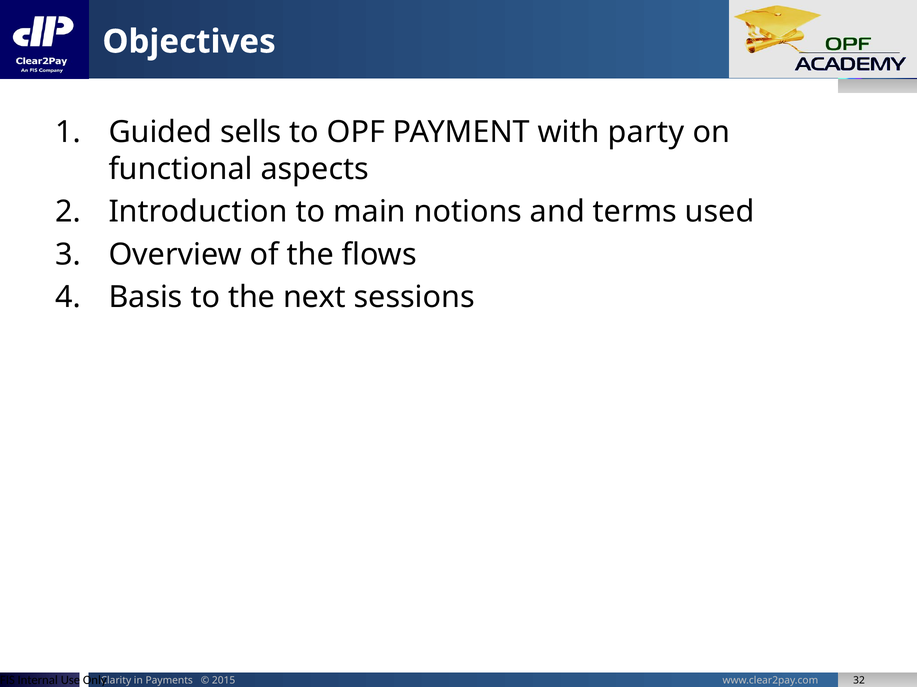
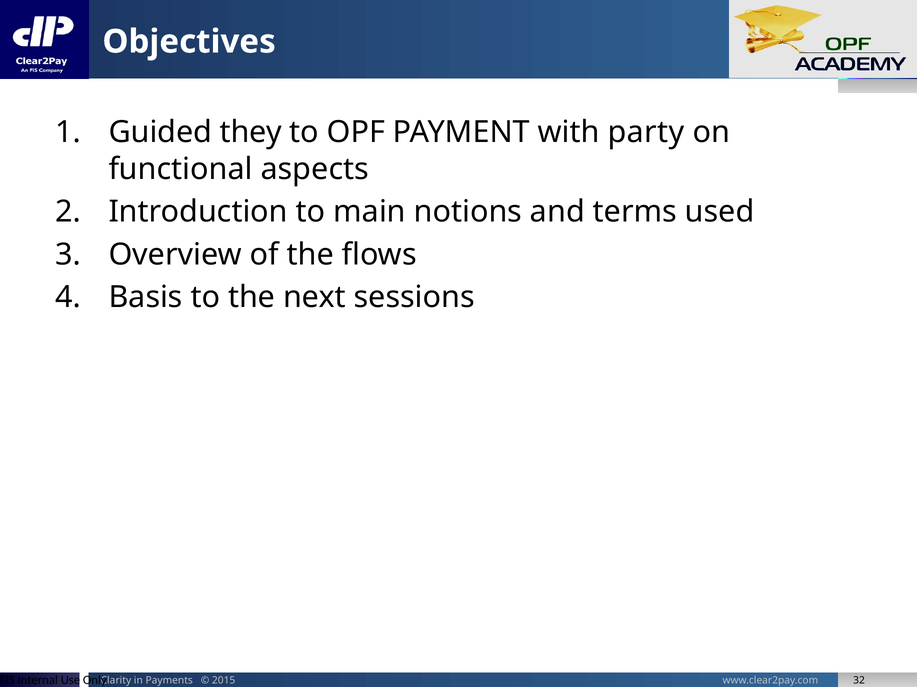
sells: sells -> they
